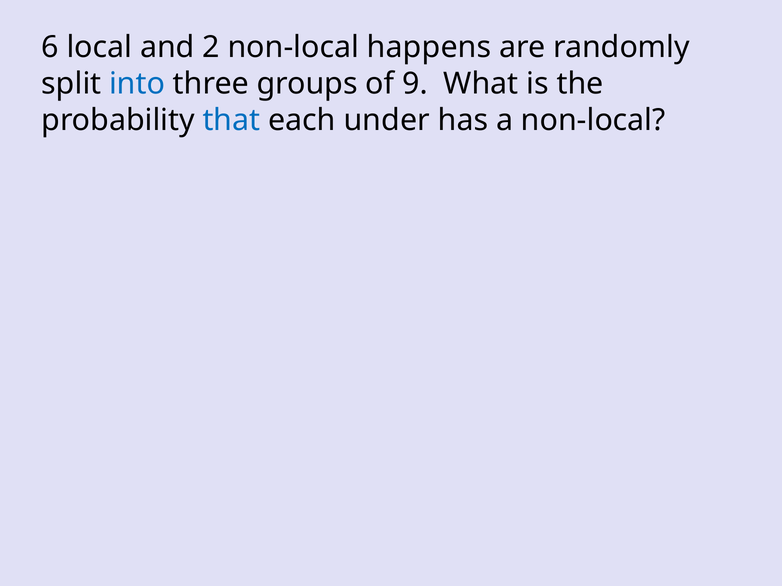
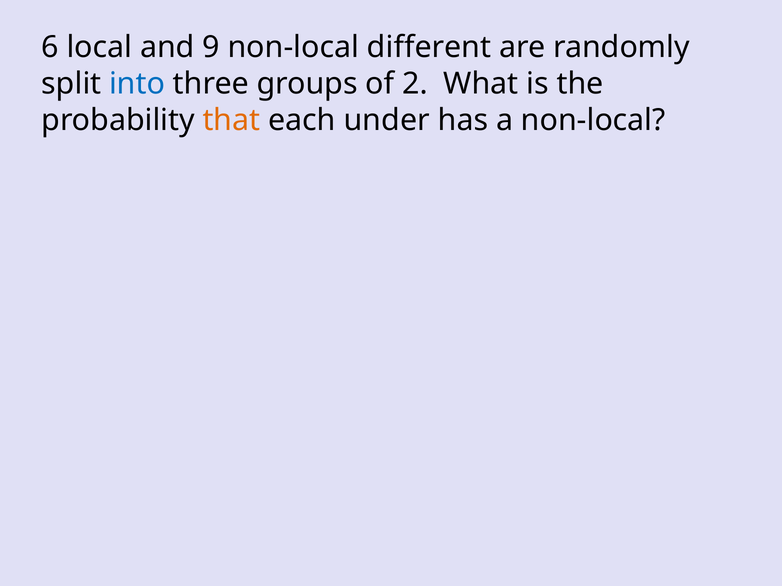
2: 2 -> 9
happens: happens -> different
9: 9 -> 2
that colour: blue -> orange
